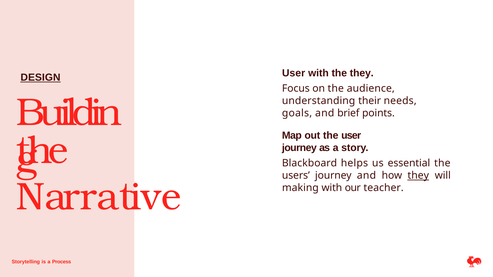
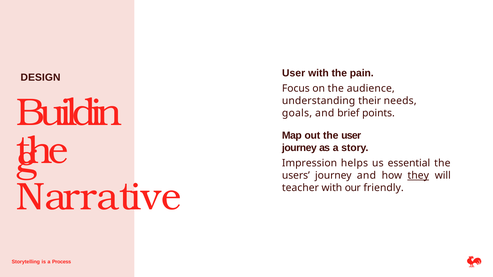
the they: they -> pain
DESIGN underline: present -> none
Blackboard: Blackboard -> Impression
making: making -> teacher
teacher: teacher -> friendly
